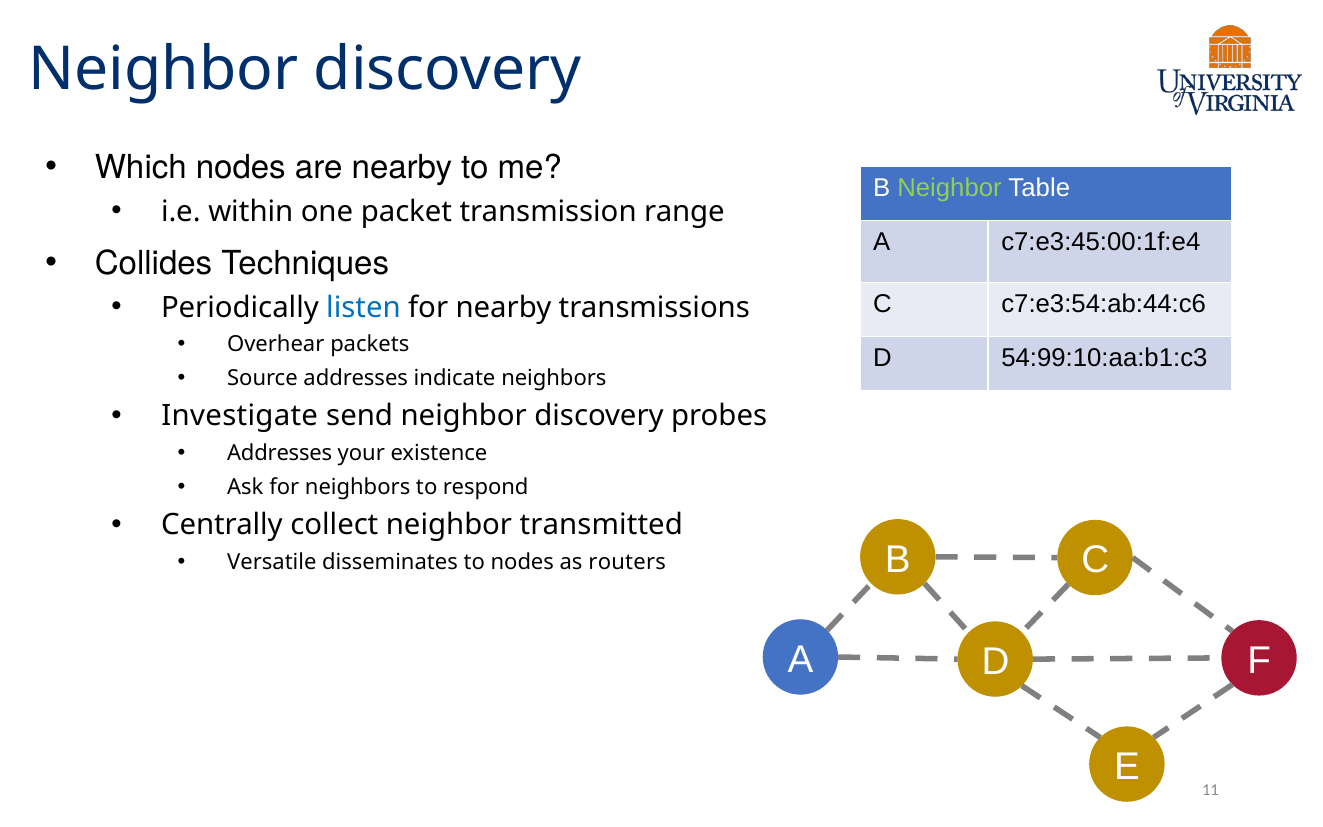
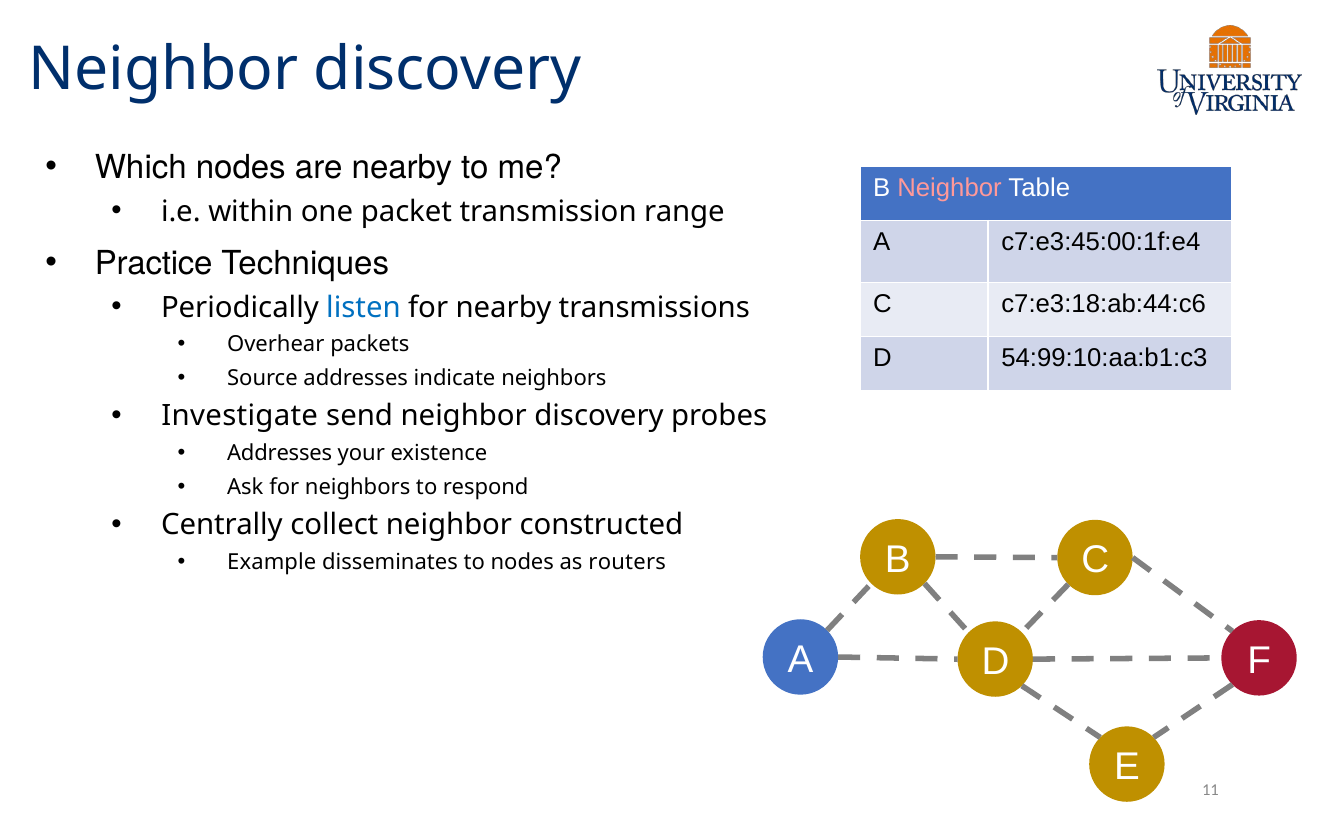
Neighbor at (950, 188) colour: light green -> pink
Collides: Collides -> Practice
c7:e3:54:ab:44:c6: c7:e3:54:ab:44:c6 -> c7:e3:18:ab:44:c6
transmitted: transmitted -> constructed
Versatile: Versatile -> Example
